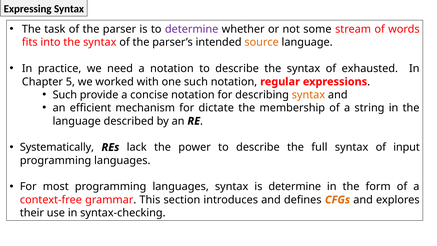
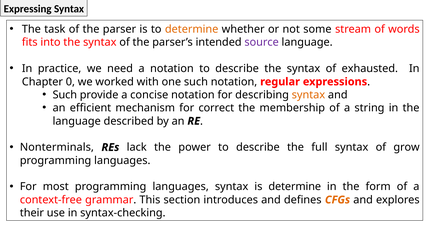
determine at (192, 29) colour: purple -> orange
source colour: orange -> purple
5: 5 -> 0
dictate: dictate -> correct
Systematically: Systematically -> Nonterminals
input: input -> grow
